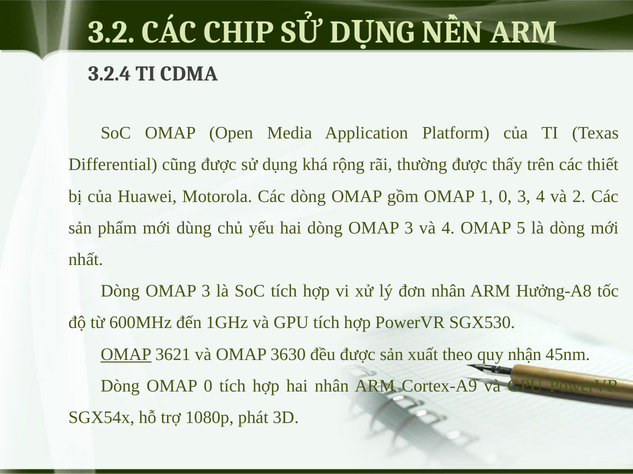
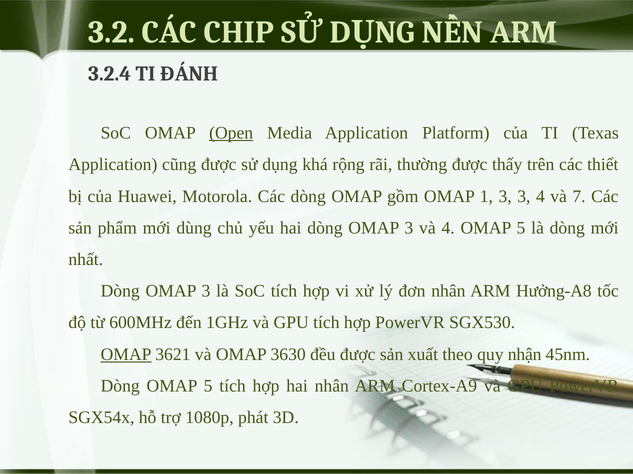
CDMA: CDMA -> ĐÁNH
Open underline: none -> present
Differential at (113, 165): Differential -> Application
1 0: 0 -> 3
2: 2 -> 7
Dòng OMAP 0: 0 -> 5
